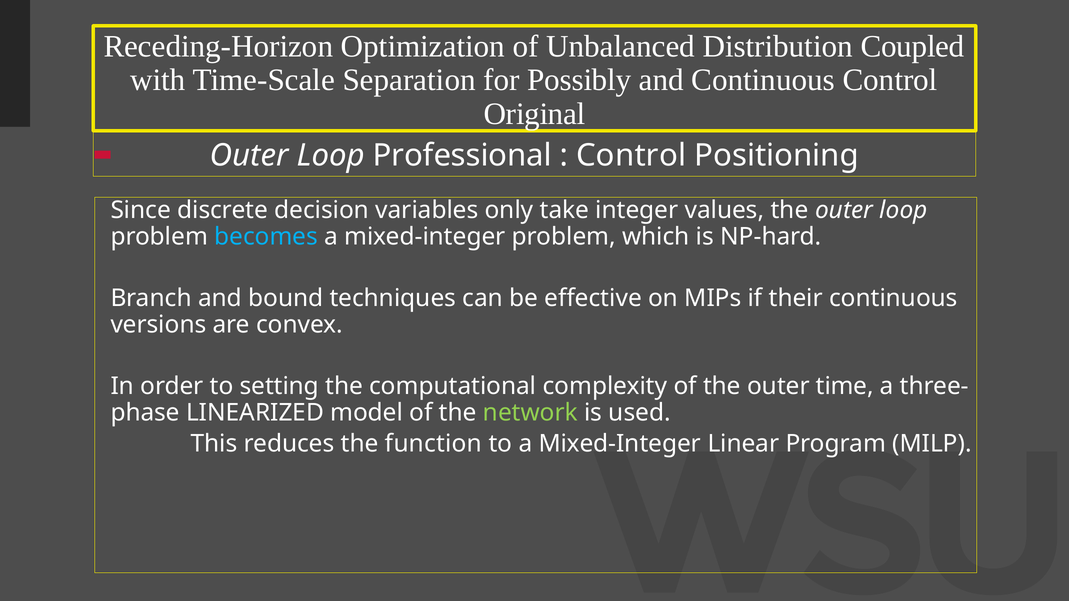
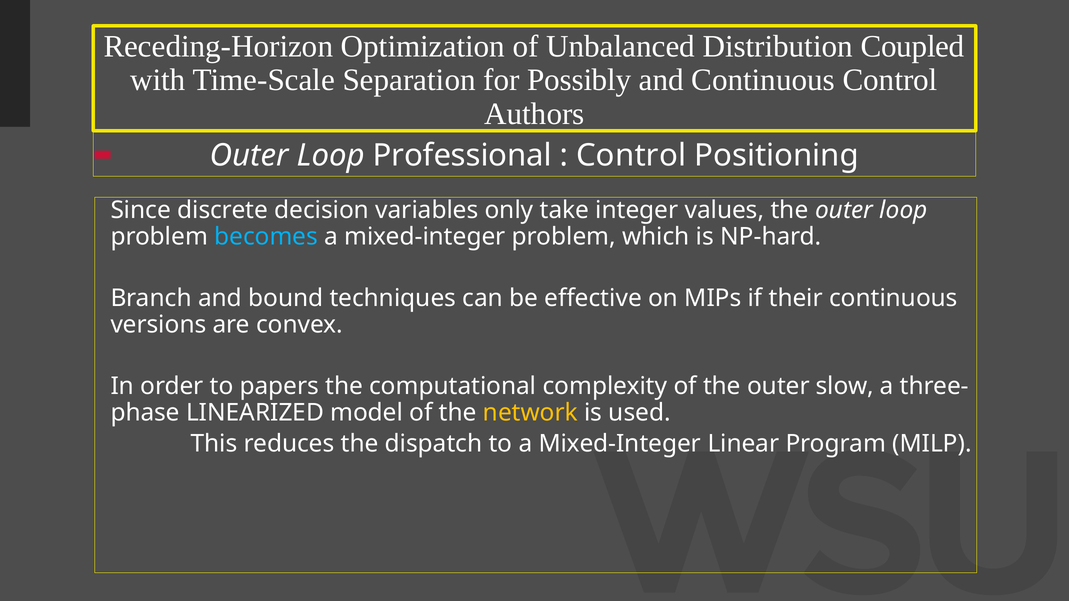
Original: Original -> Authors
setting: setting -> papers
time: time -> slow
network colour: light green -> yellow
function: function -> dispatch
